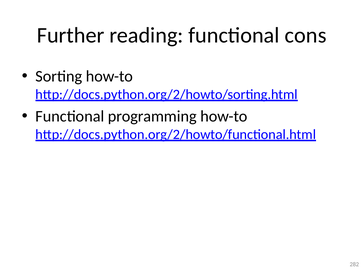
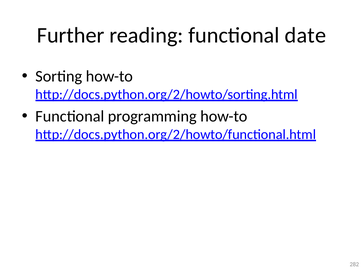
cons: cons -> date
